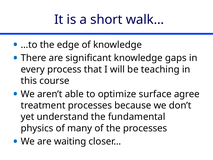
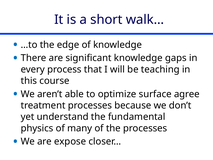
waiting: waiting -> expose
